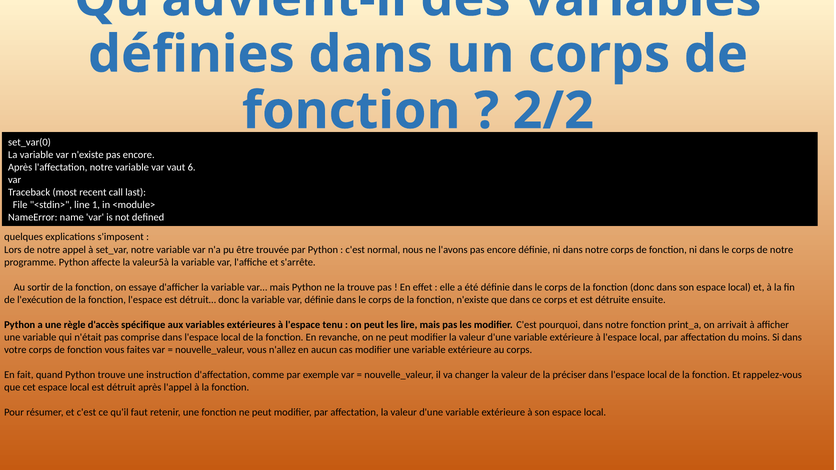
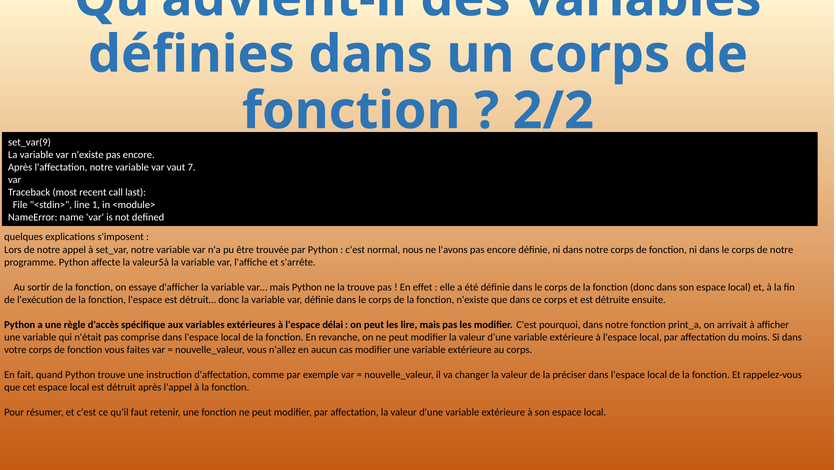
set_var(0: set_var(0 -> set_var(9
6: 6 -> 7
tenu: tenu -> délai
